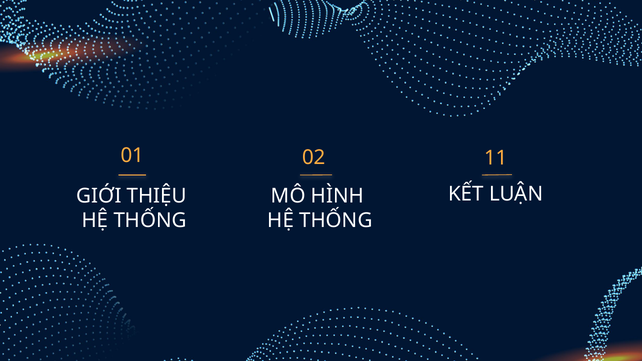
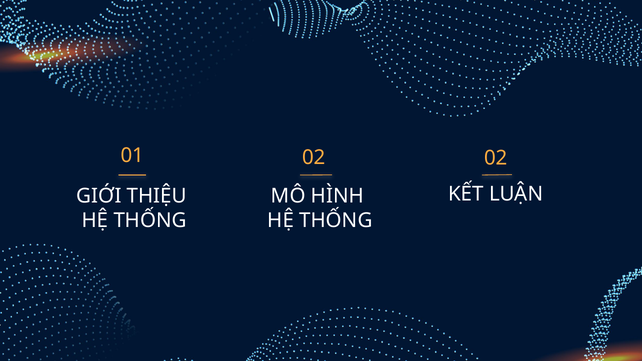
02 11: 11 -> 02
